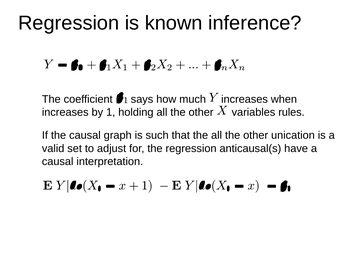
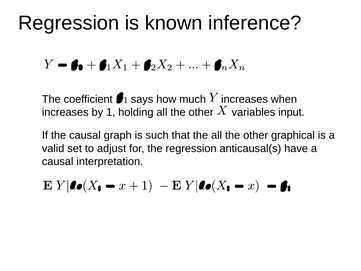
rules: rules -> input
unication: unication -> graphical
